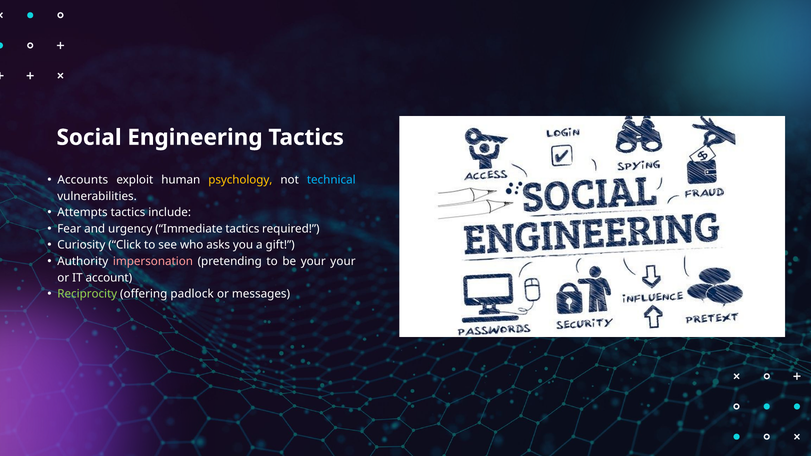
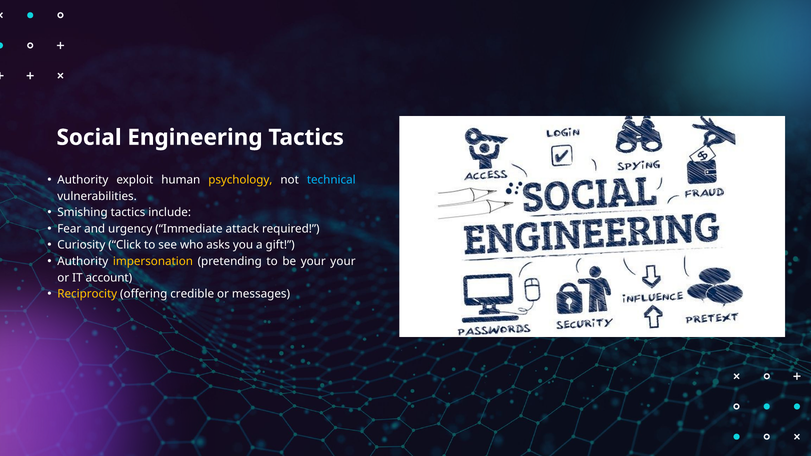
Accounts at (83, 180): Accounts -> Authority
Attempts: Attempts -> Smishing
Immediate tactics: tactics -> attack
impersonation colour: pink -> yellow
Reciprocity colour: light green -> yellow
padlock: padlock -> credible
